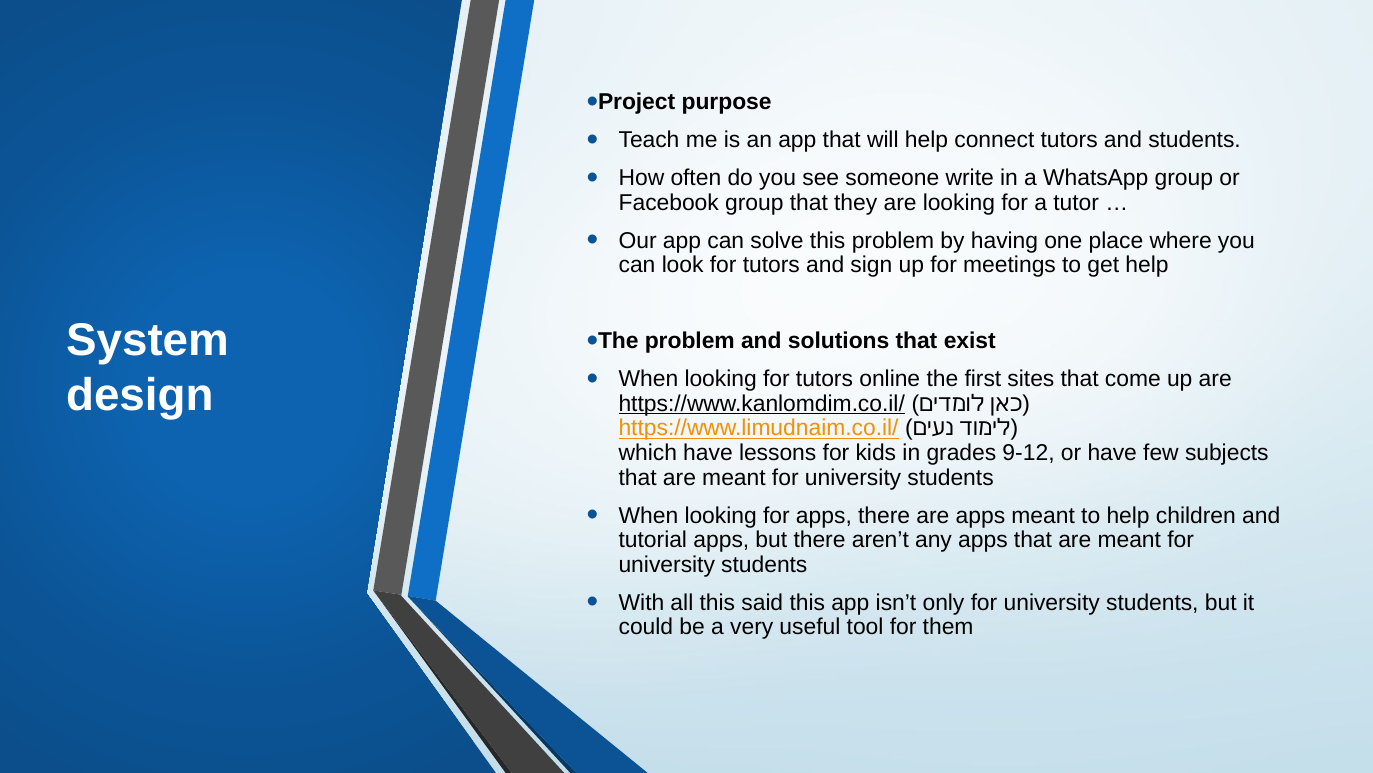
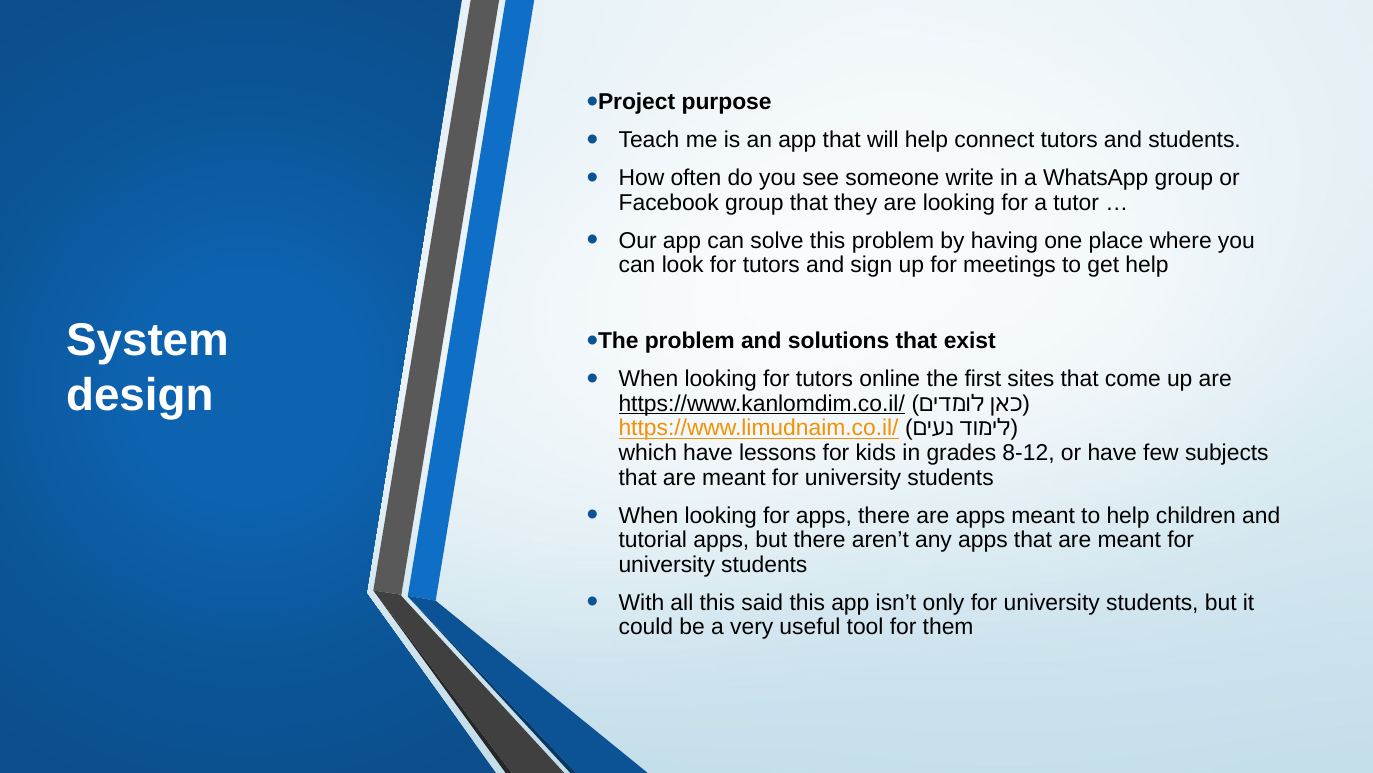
9-12: 9-12 -> 8-12
